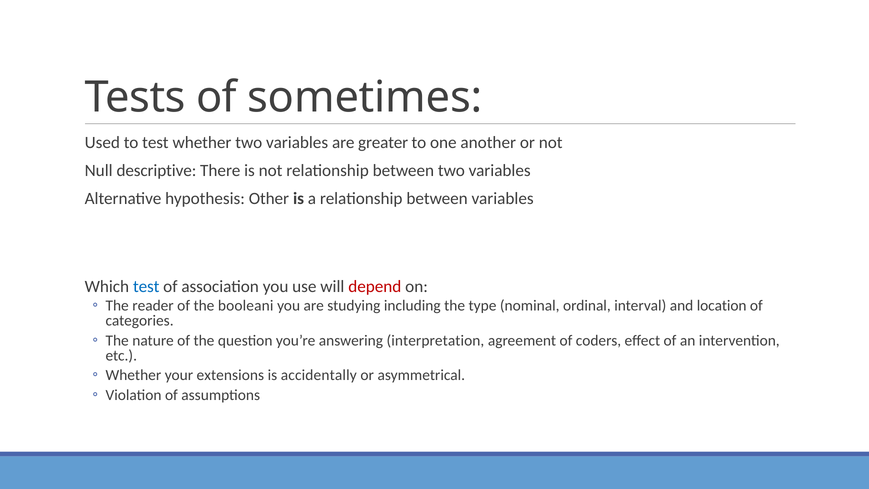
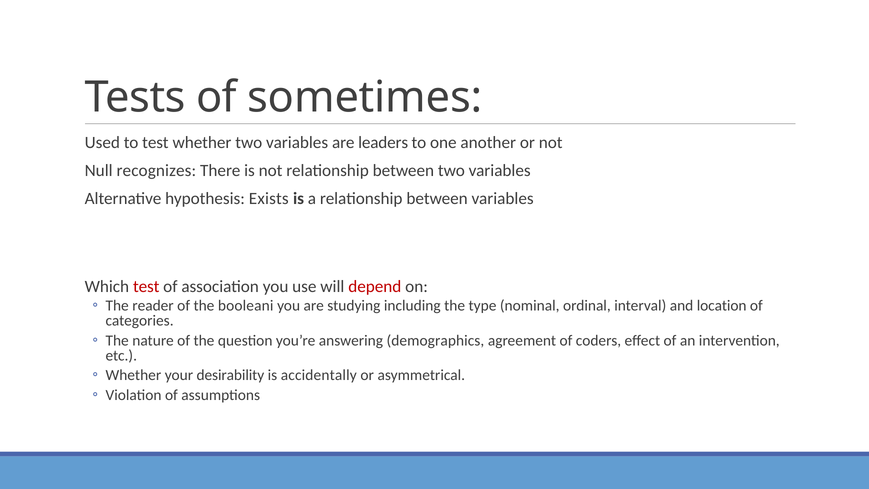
greater: greater -> leaders
descriptive: descriptive -> recognizes
Other: Other -> Exists
test at (146, 287) colour: blue -> red
interpretation: interpretation -> demographics
extensions: extensions -> desirability
